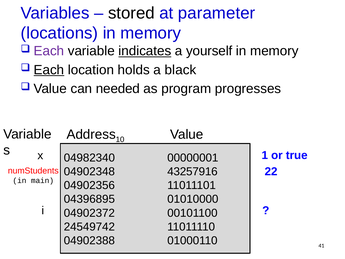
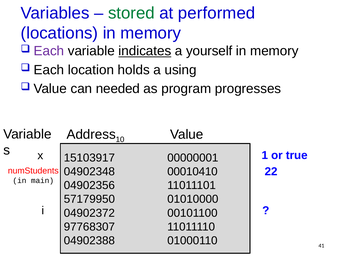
stored colour: black -> green
parameter: parameter -> performed
Each at (49, 70) underline: present -> none
black: black -> using
04982340: 04982340 -> 15103917
43257916: 43257916 -> 00010410
04396895: 04396895 -> 57179950
24549742: 24549742 -> 97768307
